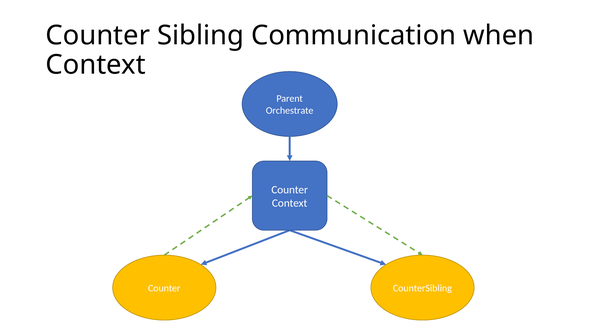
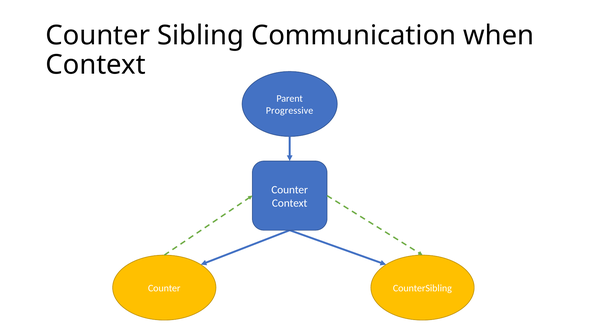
Orchestrate: Orchestrate -> Progressive
